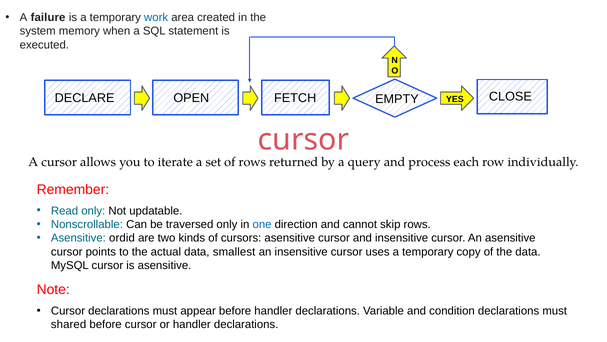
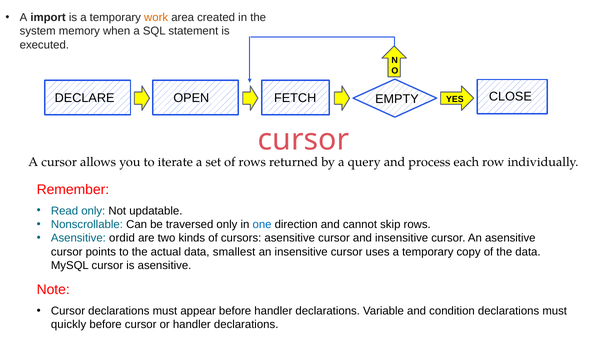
failure: failure -> import
work colour: blue -> orange
shared: shared -> quickly
